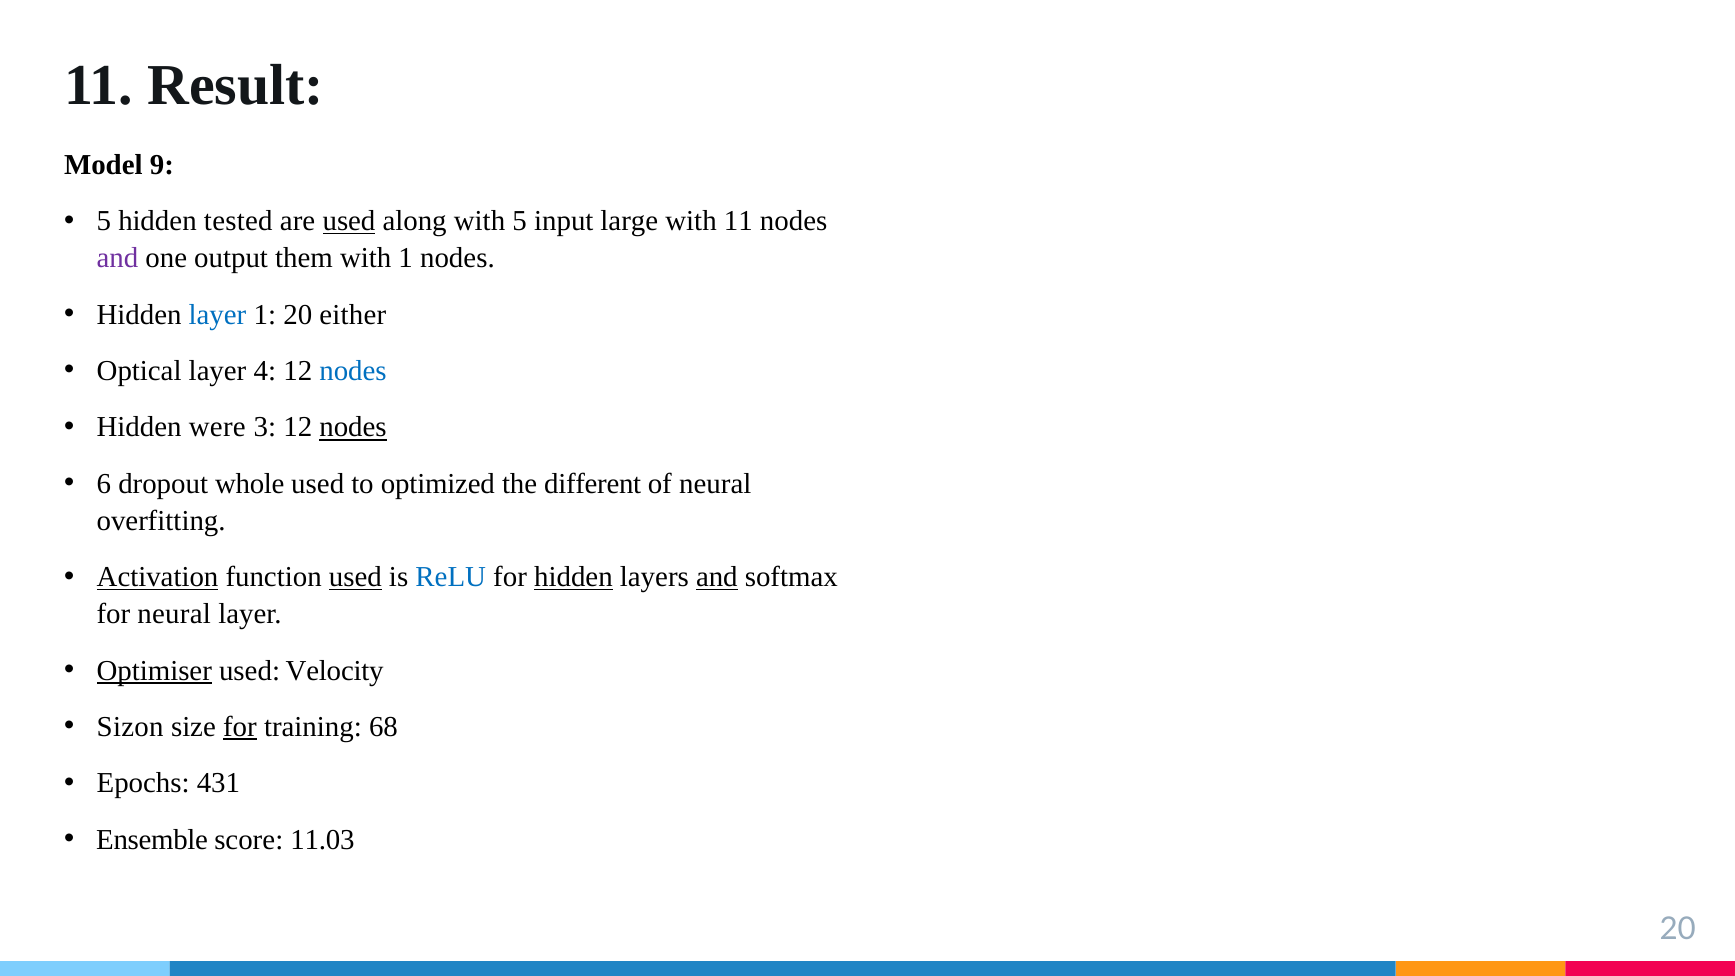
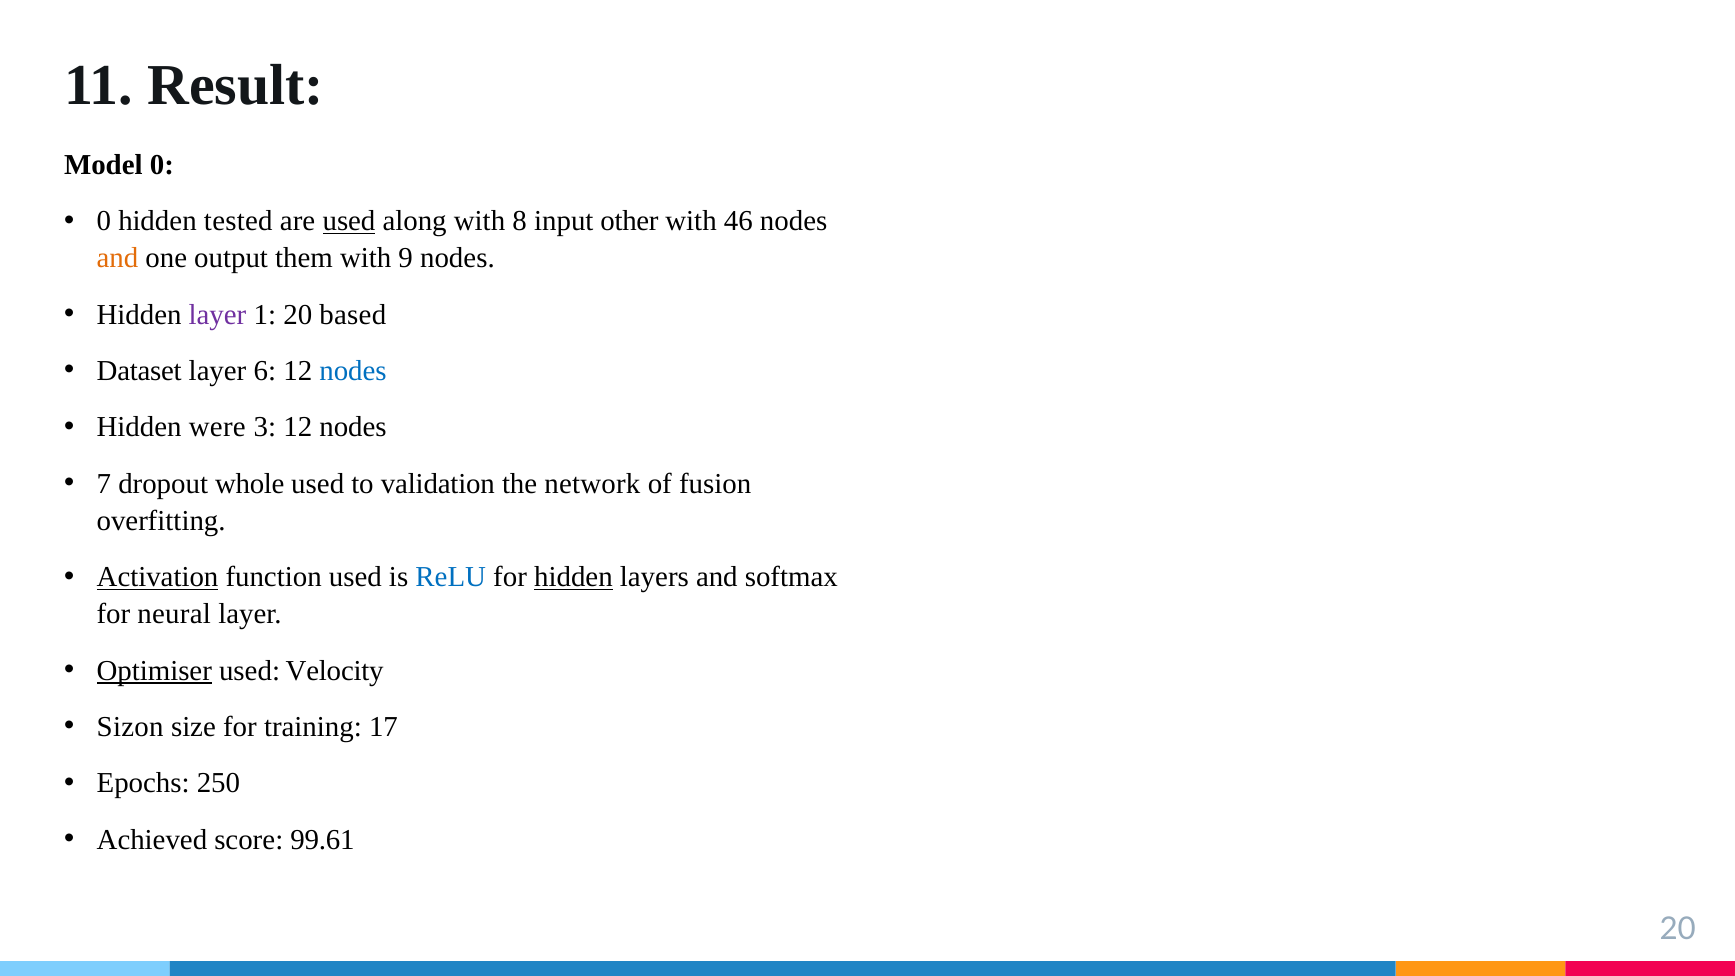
Model 9: 9 -> 0
5 at (104, 221): 5 -> 0
with 5: 5 -> 8
large: large -> other
with 11: 11 -> 46
and at (117, 258) colour: purple -> orange
with 1: 1 -> 9
layer at (217, 315) colour: blue -> purple
either: either -> based
Optical: Optical -> Dataset
4: 4 -> 6
nodes at (353, 427) underline: present -> none
6: 6 -> 7
optimized: optimized -> validation
different: different -> network
of neural: neural -> fusion
used at (355, 577) underline: present -> none
and at (717, 577) underline: present -> none
for at (240, 727) underline: present -> none
68: 68 -> 17
431: 431 -> 250
Ensemble: Ensemble -> Achieved
11.03: 11.03 -> 99.61
